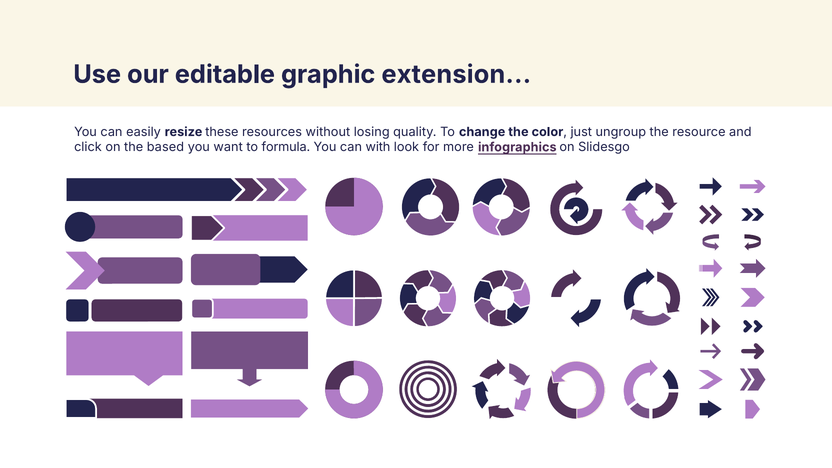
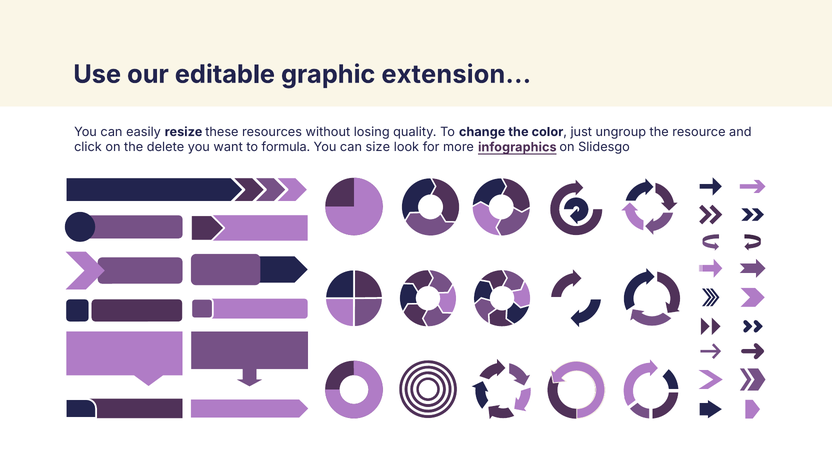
based: based -> delete
with: with -> size
